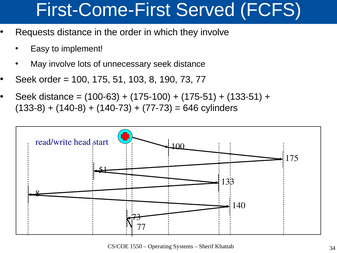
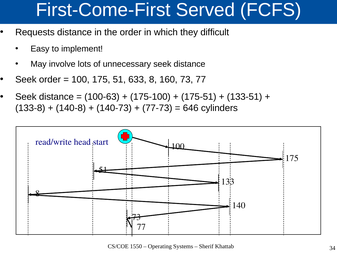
they involve: involve -> difficult
103: 103 -> 633
190: 190 -> 160
